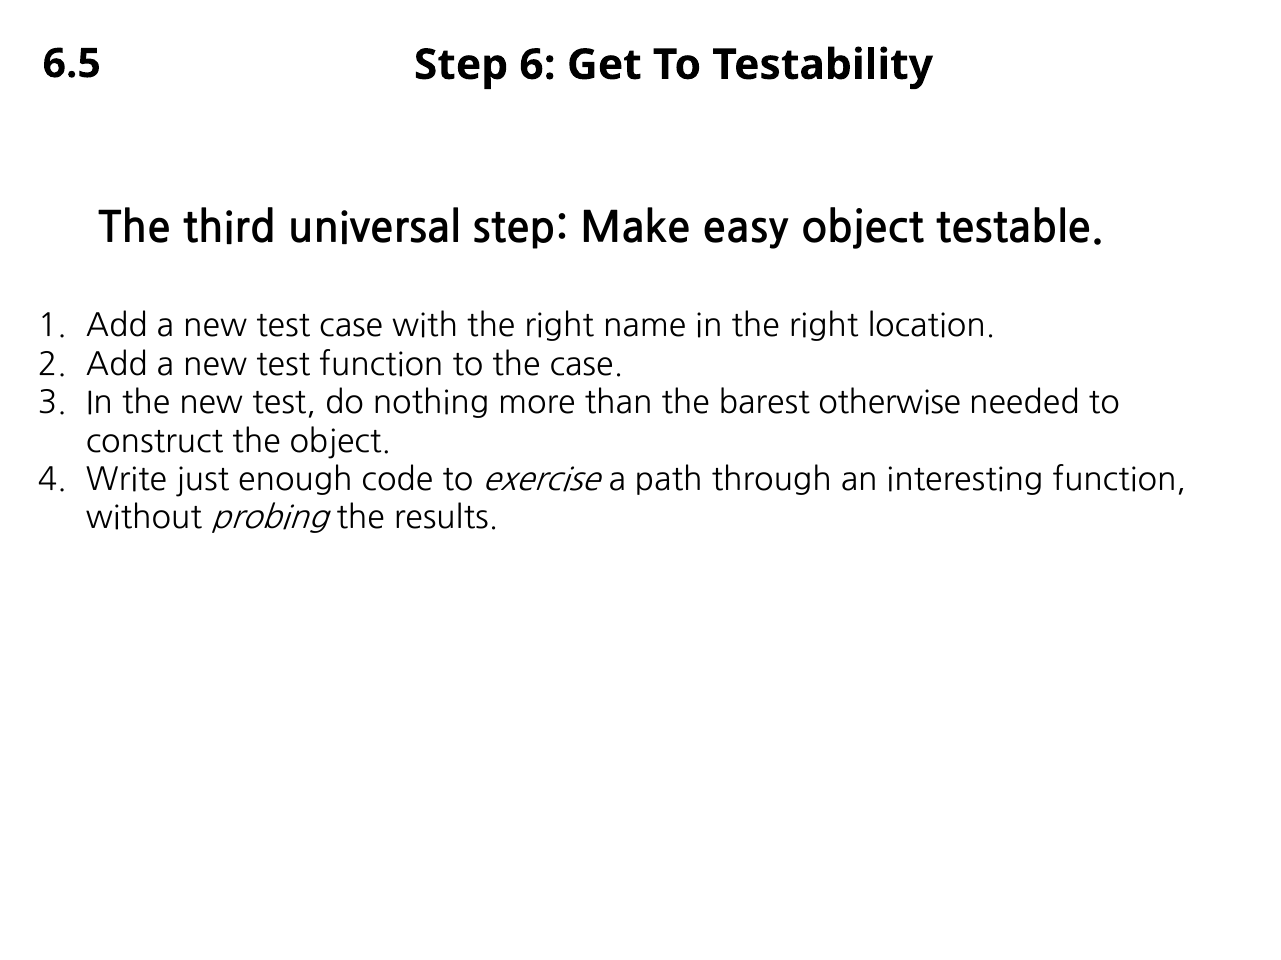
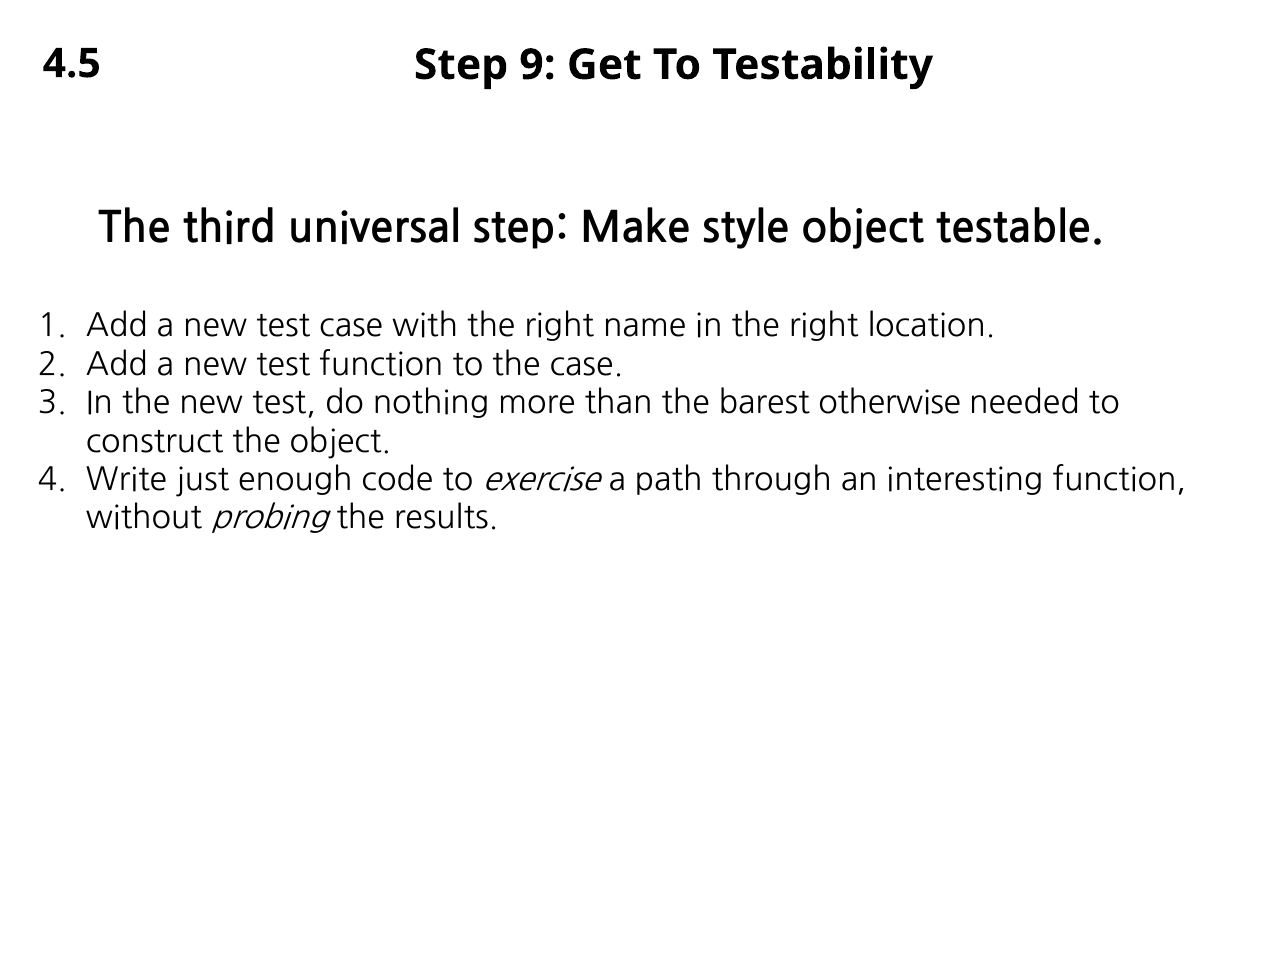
6.5: 6.5 -> 4.5
6: 6 -> 9
easy: easy -> style
